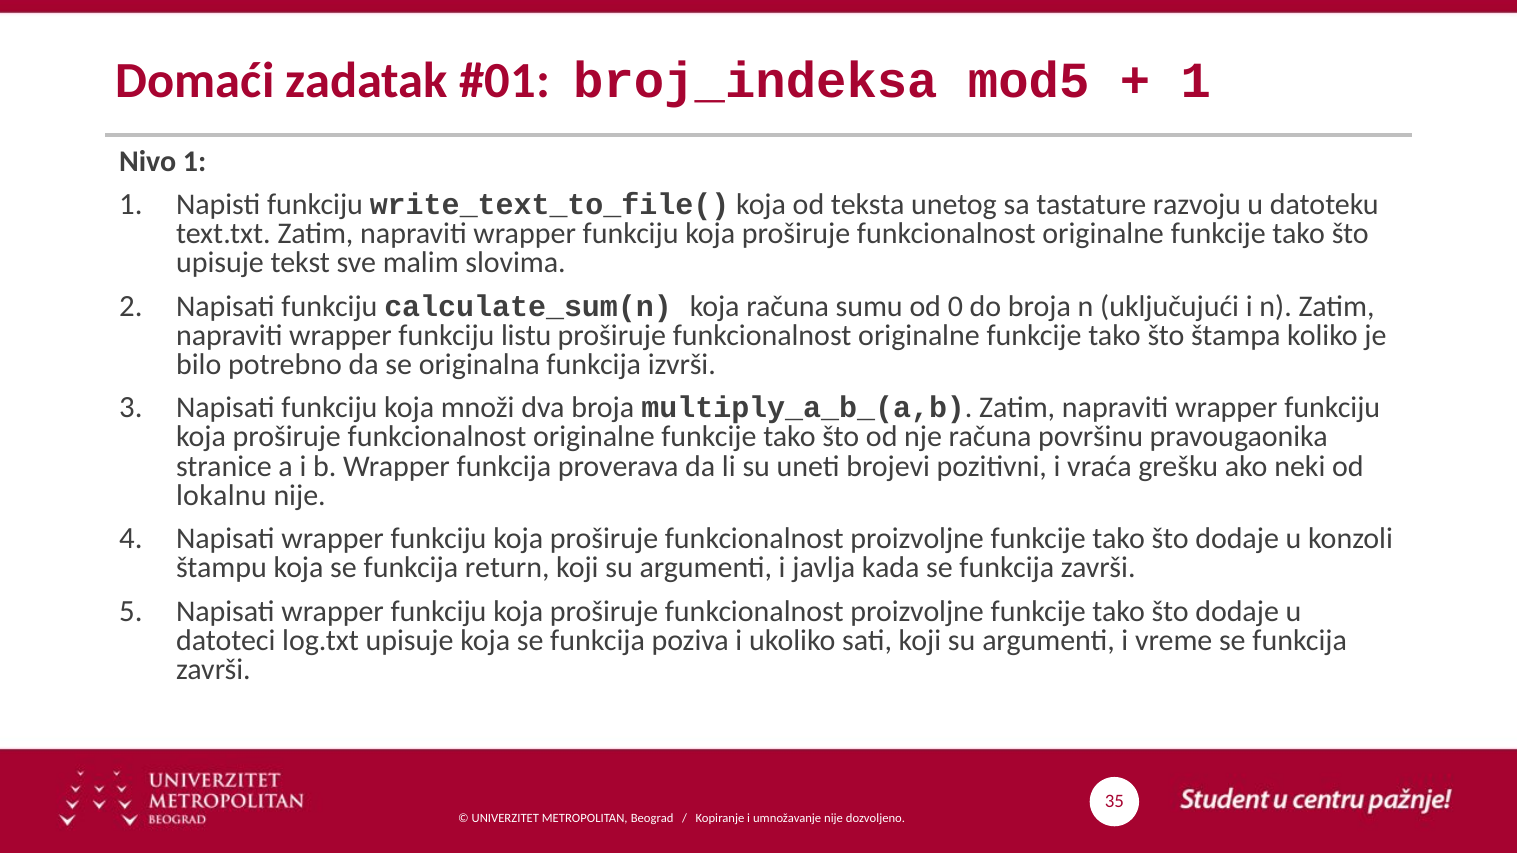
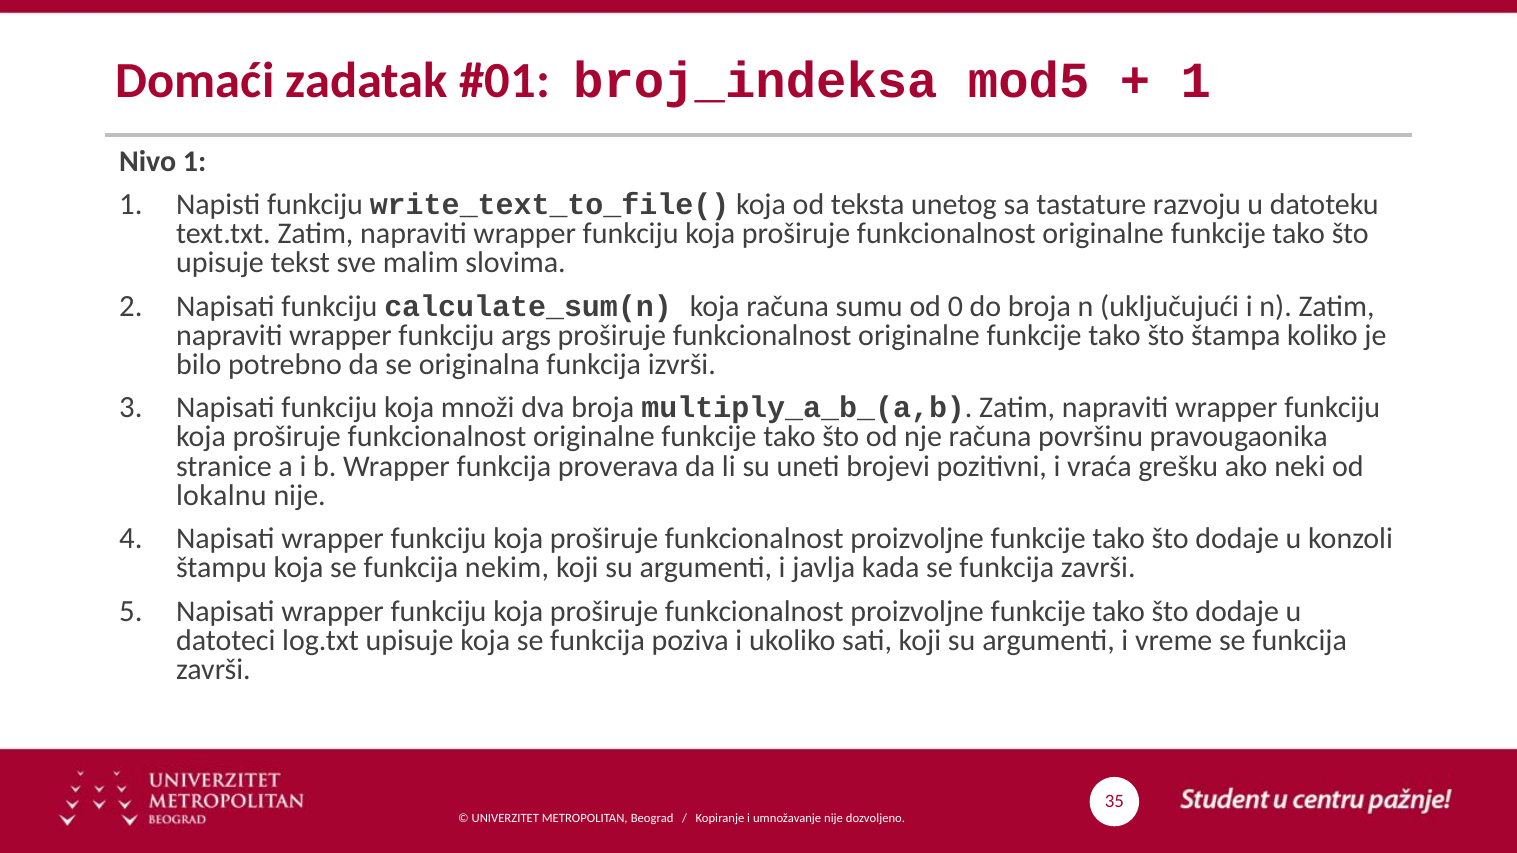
listu: listu -> args
return: return -> nekim
